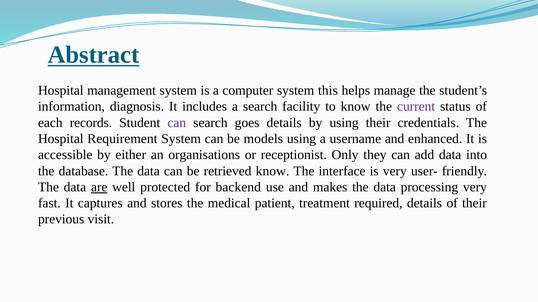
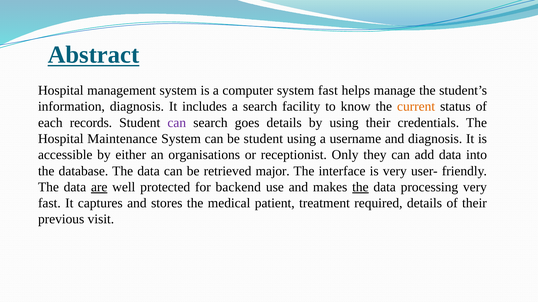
system this: this -> fast
current colour: purple -> orange
Requirement: Requirement -> Maintenance
be models: models -> student
and enhanced: enhanced -> diagnosis
retrieved know: know -> major
the at (360, 187) underline: none -> present
